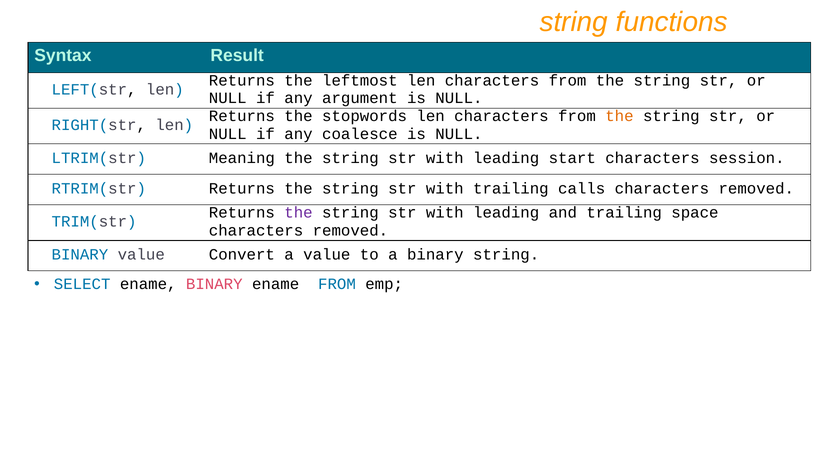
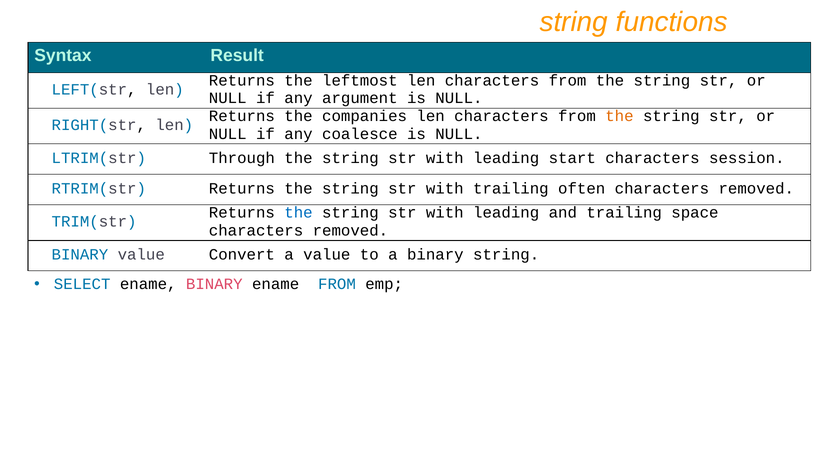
stopwords: stopwords -> companies
Meaning: Meaning -> Through
calls: calls -> often
the at (299, 213) colour: purple -> blue
